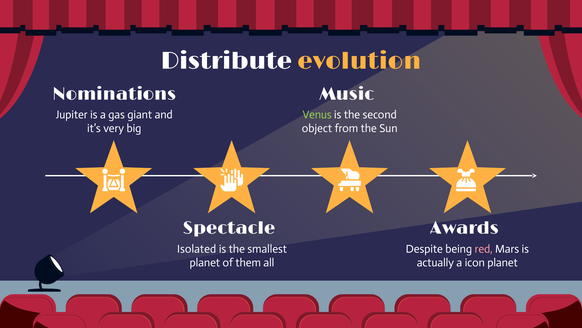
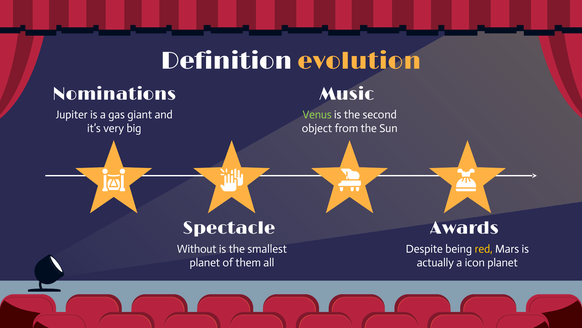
Distribute: Distribute -> Definition
Isolated: Isolated -> Without
red colour: pink -> yellow
